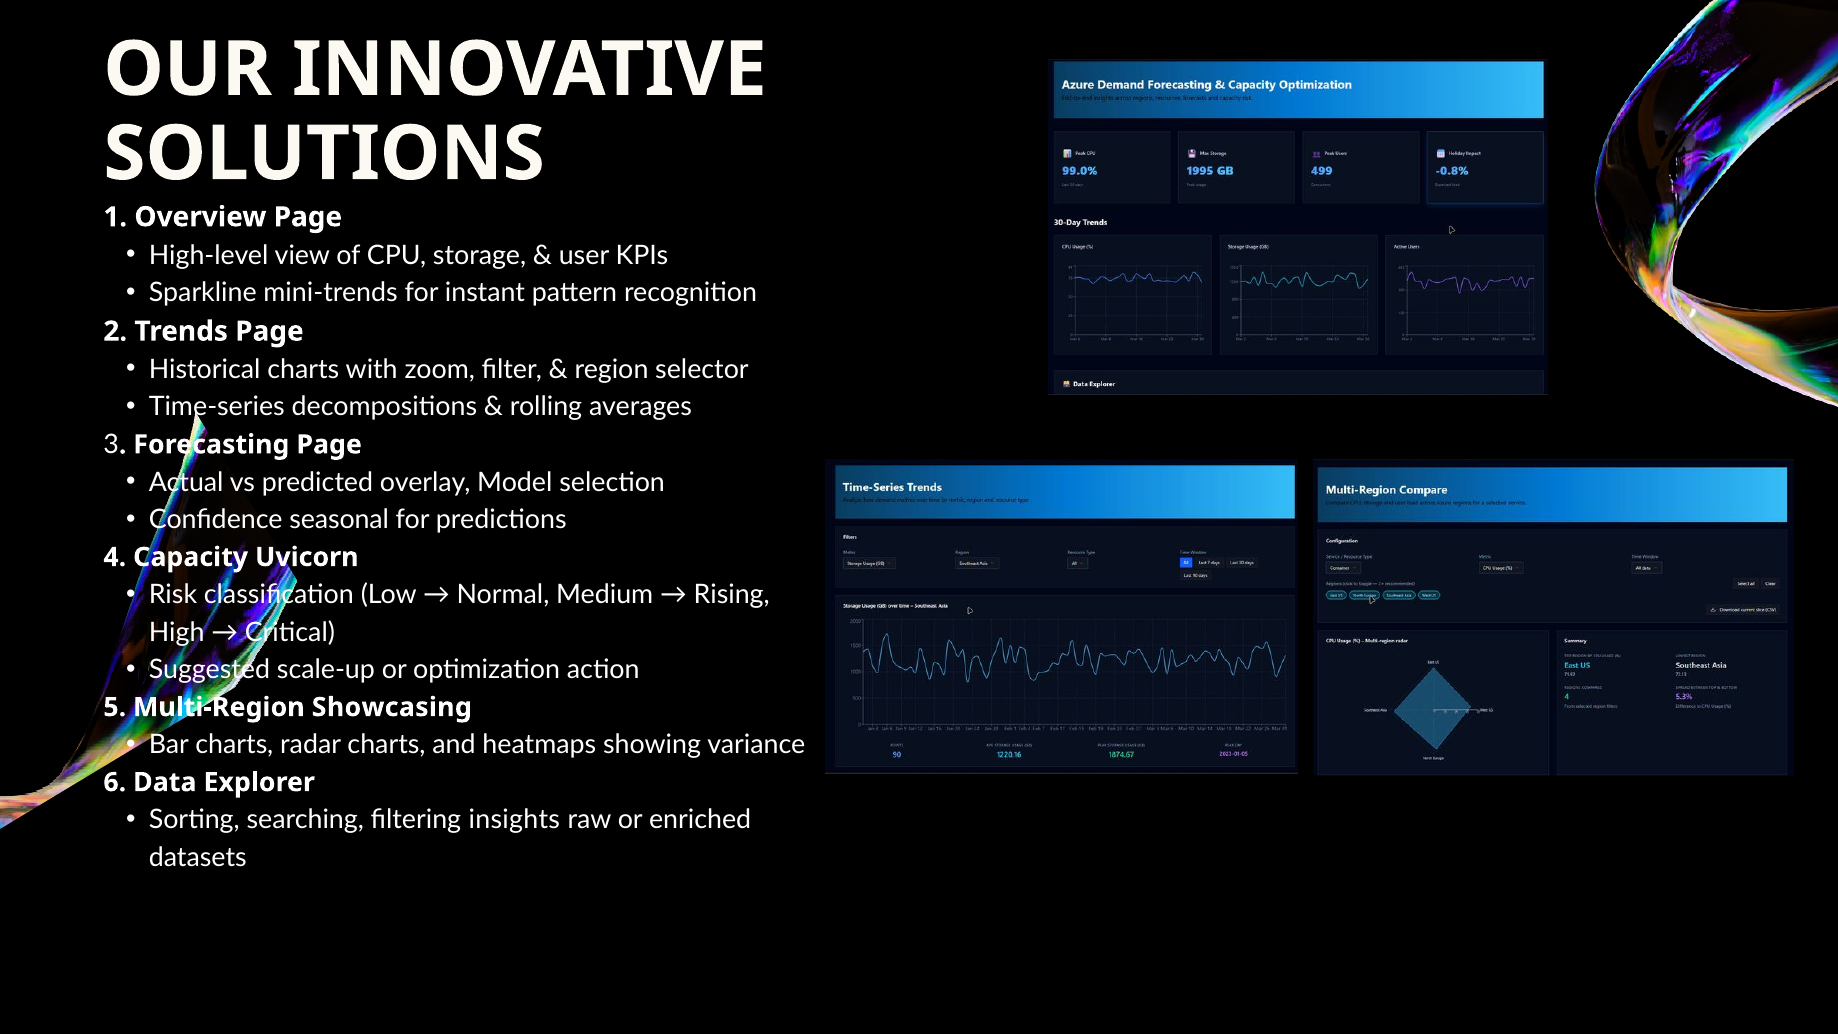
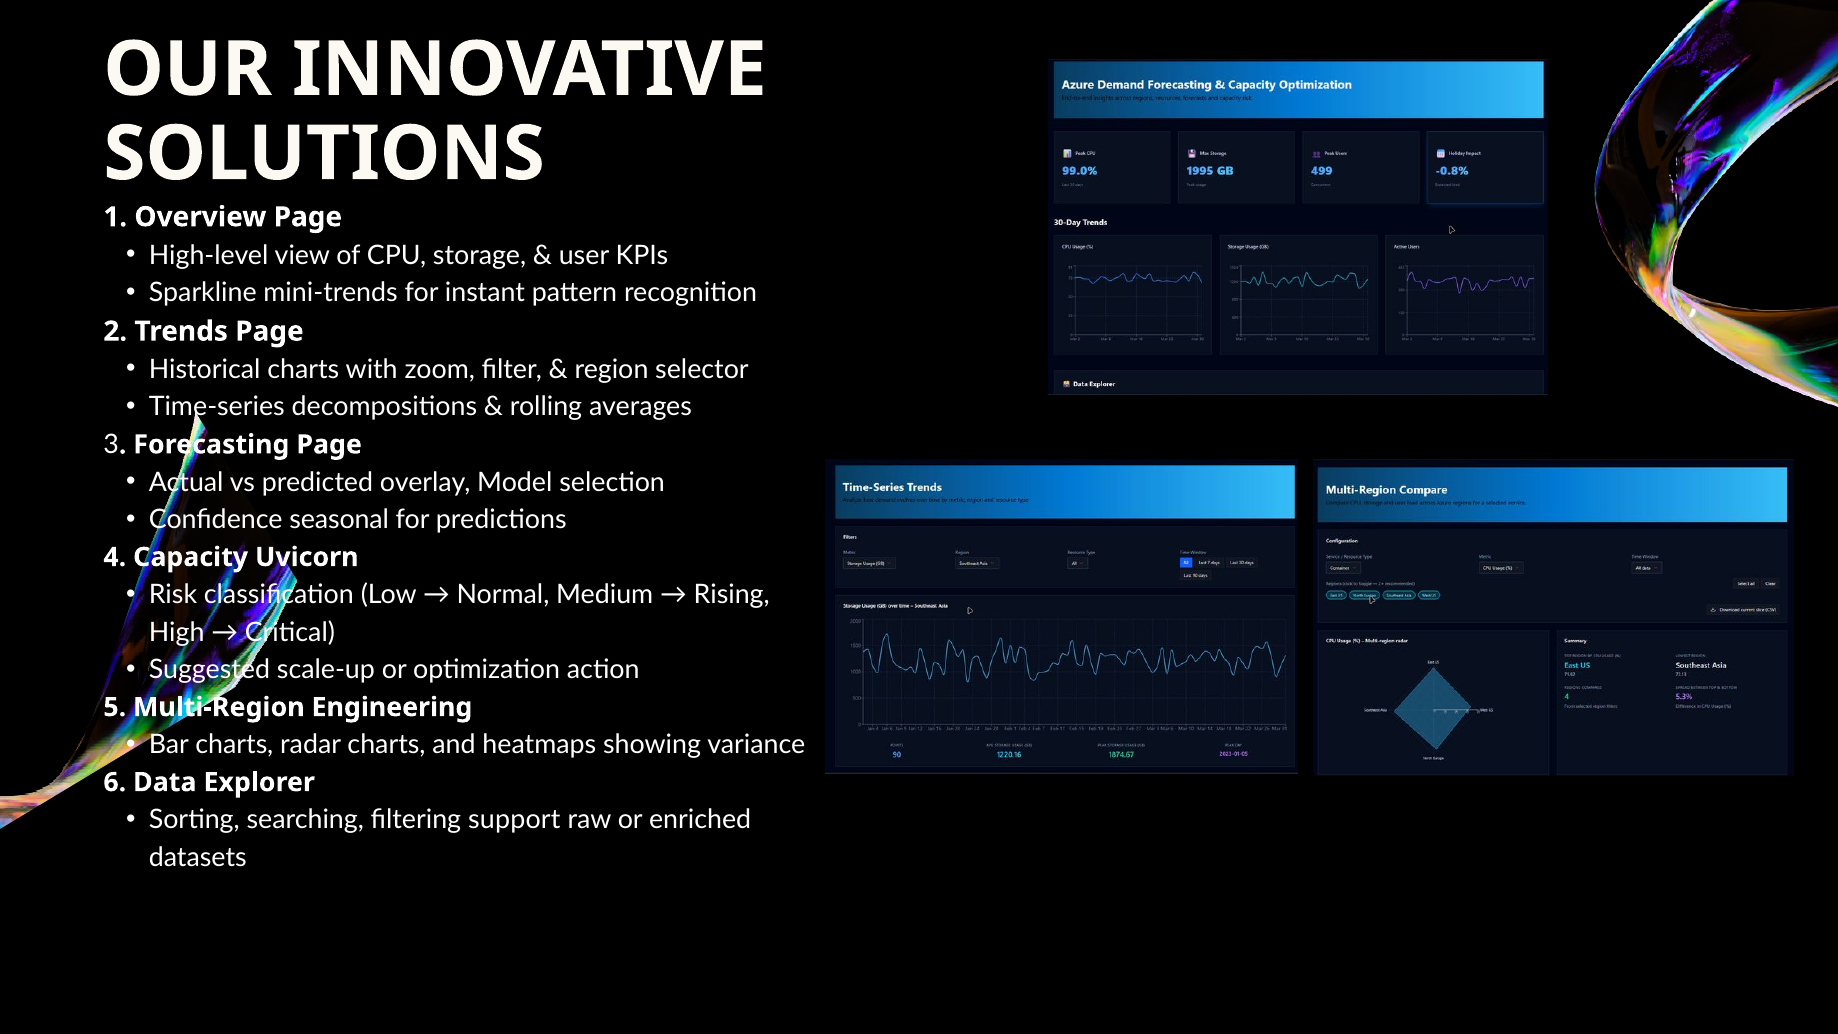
Showcasing: Showcasing -> Engineering
insights: insights -> support
